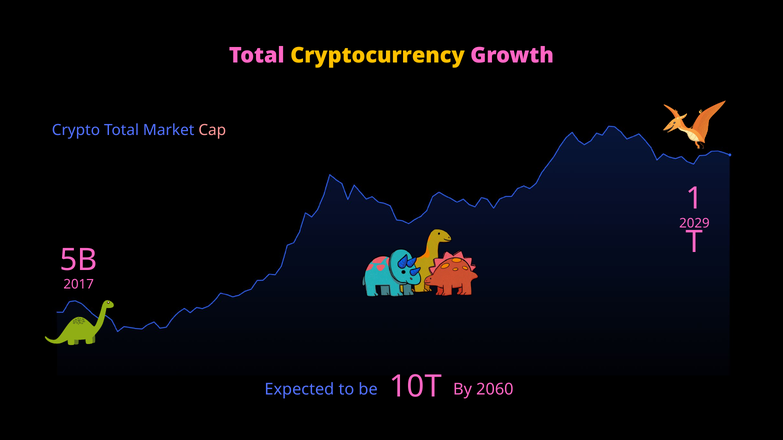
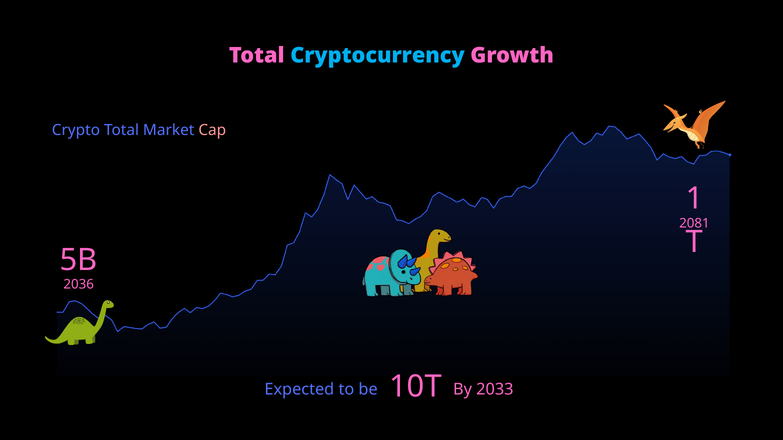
Cryptocurrency colour: yellow -> light blue
2029: 2029 -> 2081
2017: 2017 -> 2036
2060: 2060 -> 2033
